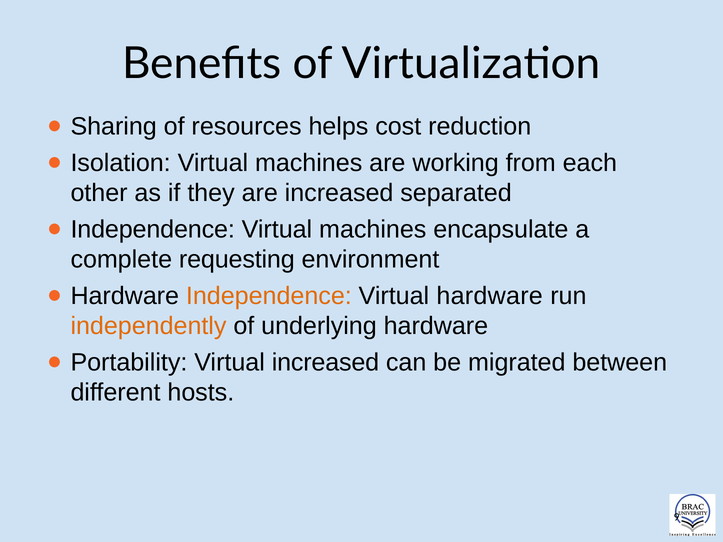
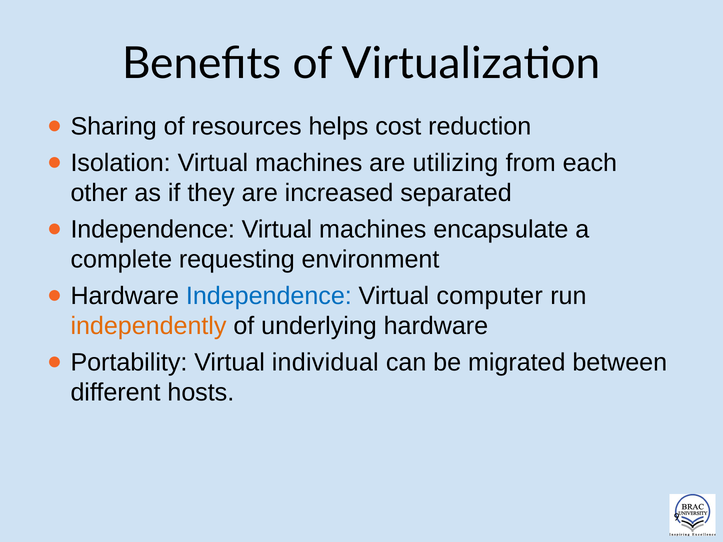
working: working -> utilizing
Independence at (269, 296) colour: orange -> blue
Virtual hardware: hardware -> computer
Virtual increased: increased -> individual
